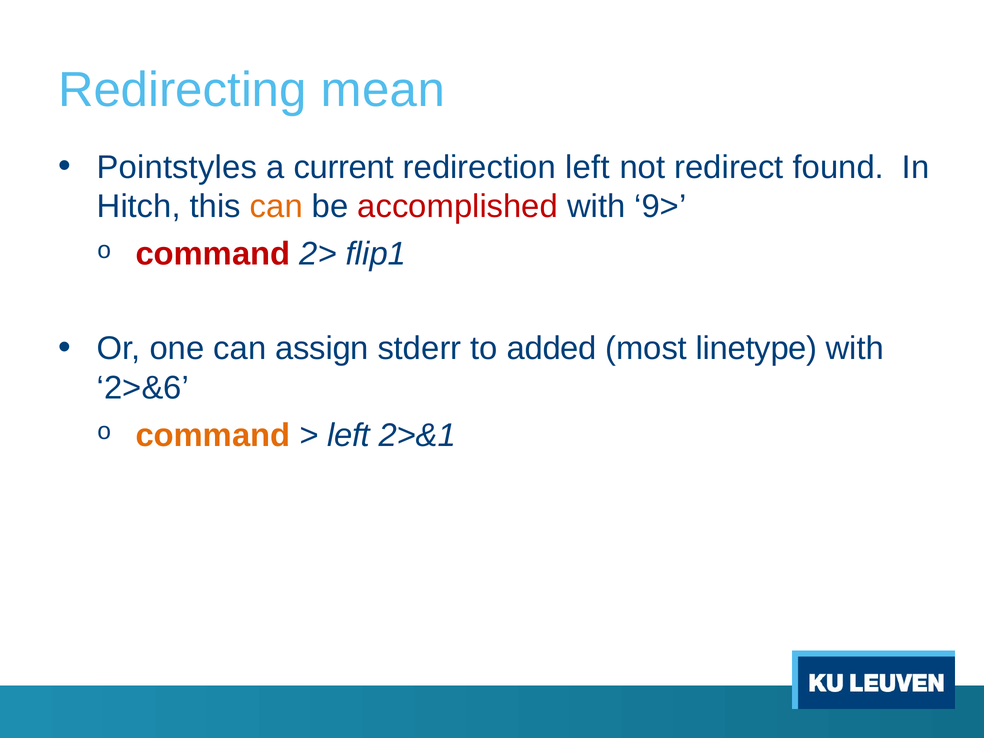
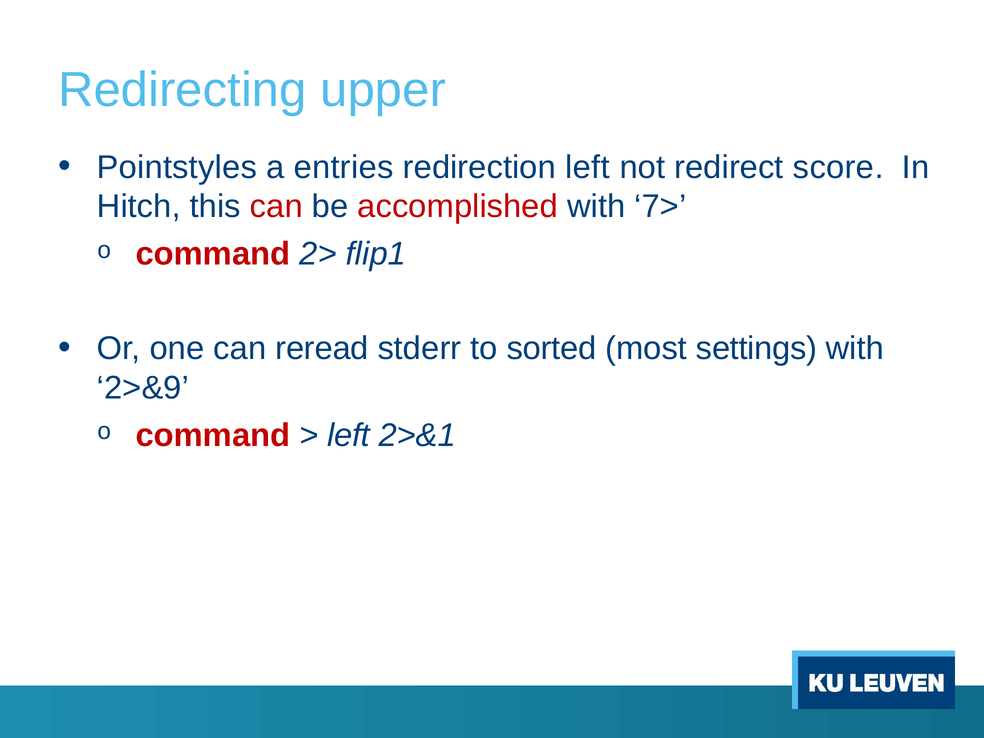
mean: mean -> upper
current: current -> entries
found: found -> score
can at (276, 207) colour: orange -> red
9>: 9> -> 7>
assign: assign -> reread
added: added -> sorted
linetype: linetype -> settings
2>&6: 2>&6 -> 2>&9
command at (213, 435) colour: orange -> red
